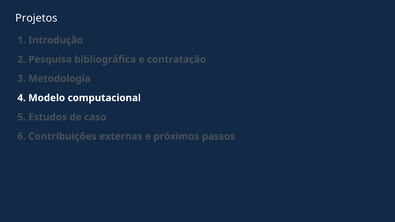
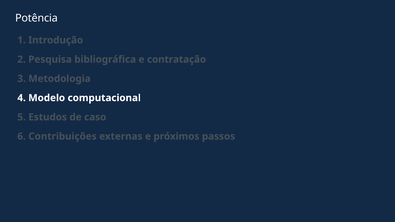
Projetos: Projetos -> Potência
